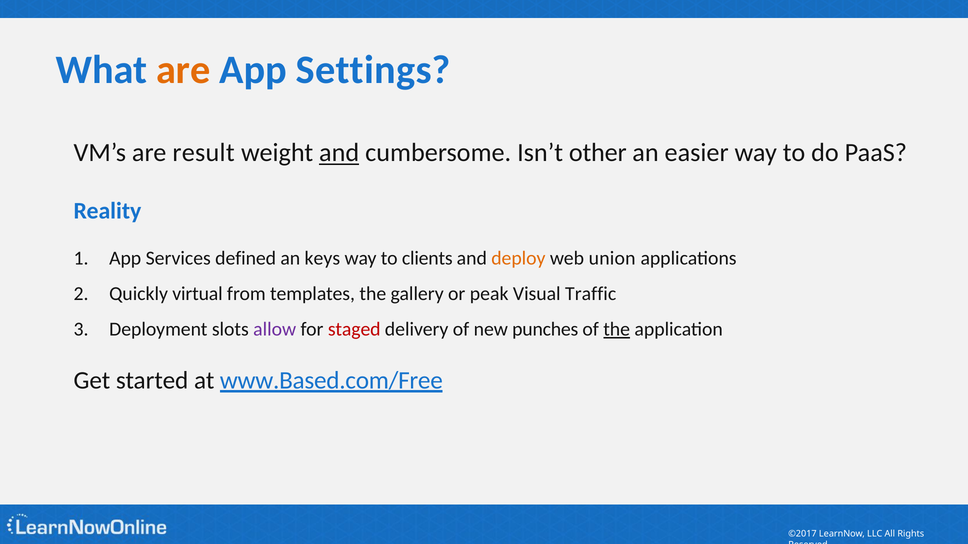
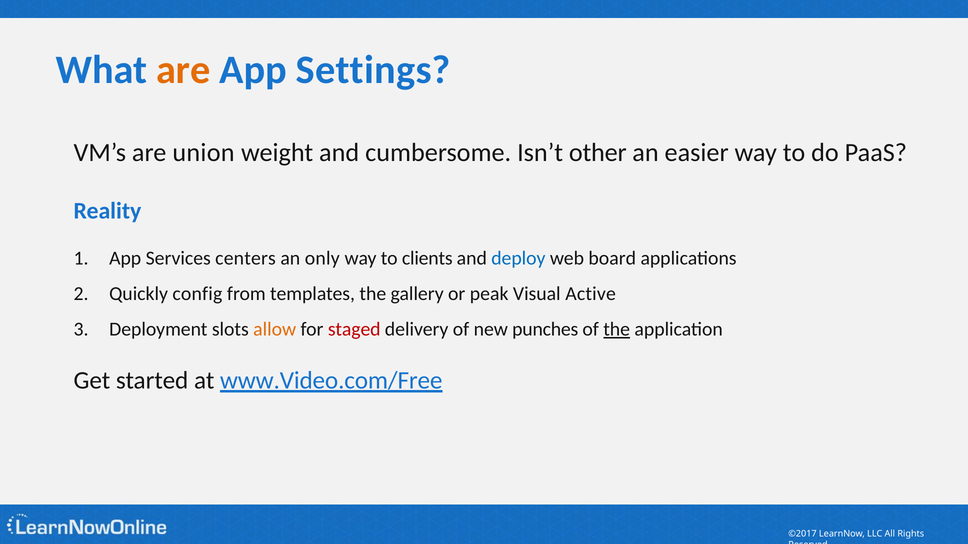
result: result -> union
and at (339, 153) underline: present -> none
defined: defined -> centers
keys: keys -> only
deploy colour: orange -> blue
union: union -> board
virtual: virtual -> config
Traffic: Traffic -> Active
allow colour: purple -> orange
www.Based.com/Free: www.Based.com/Free -> www.Video.com/Free
